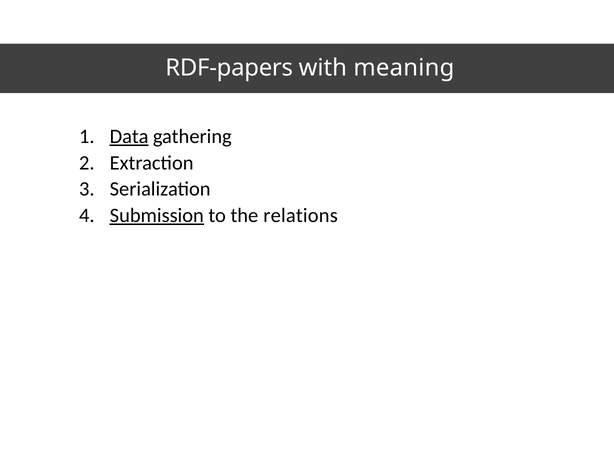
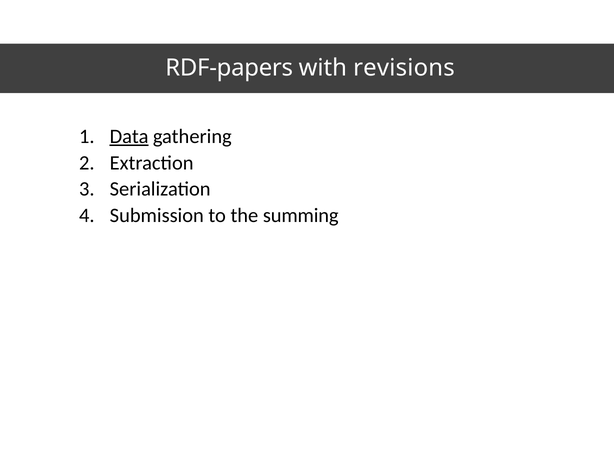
meaning: meaning -> revisions
Submission underline: present -> none
relations: relations -> summing
